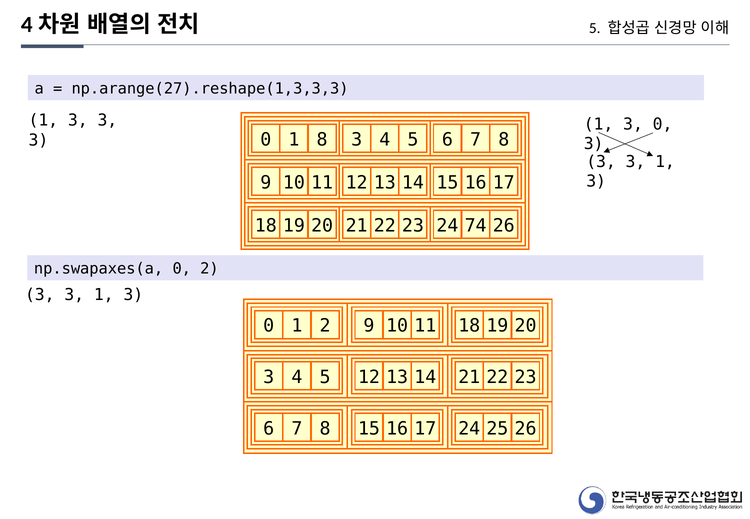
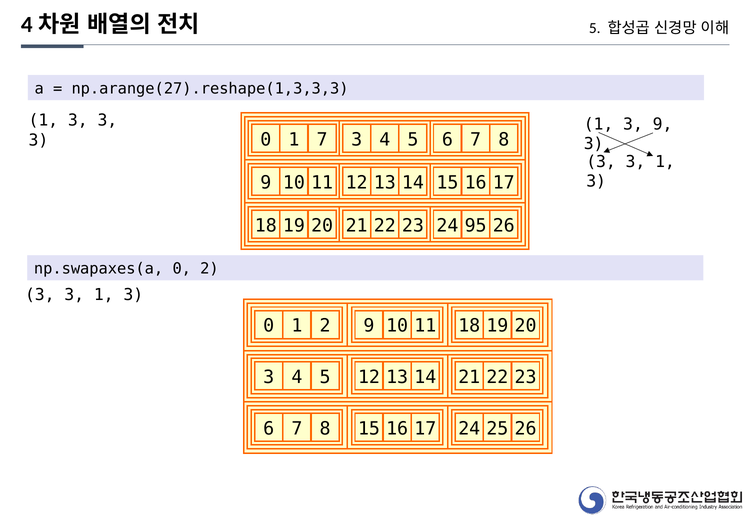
0 at (663, 124): 0 -> 9
1 8: 8 -> 7
74: 74 -> 95
